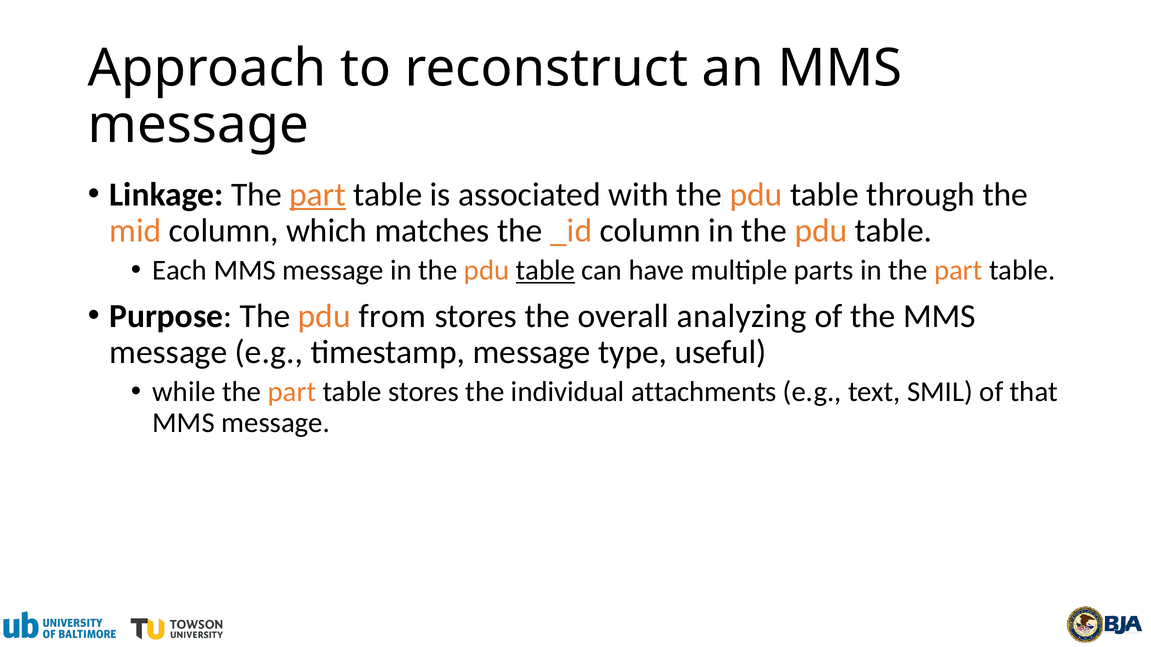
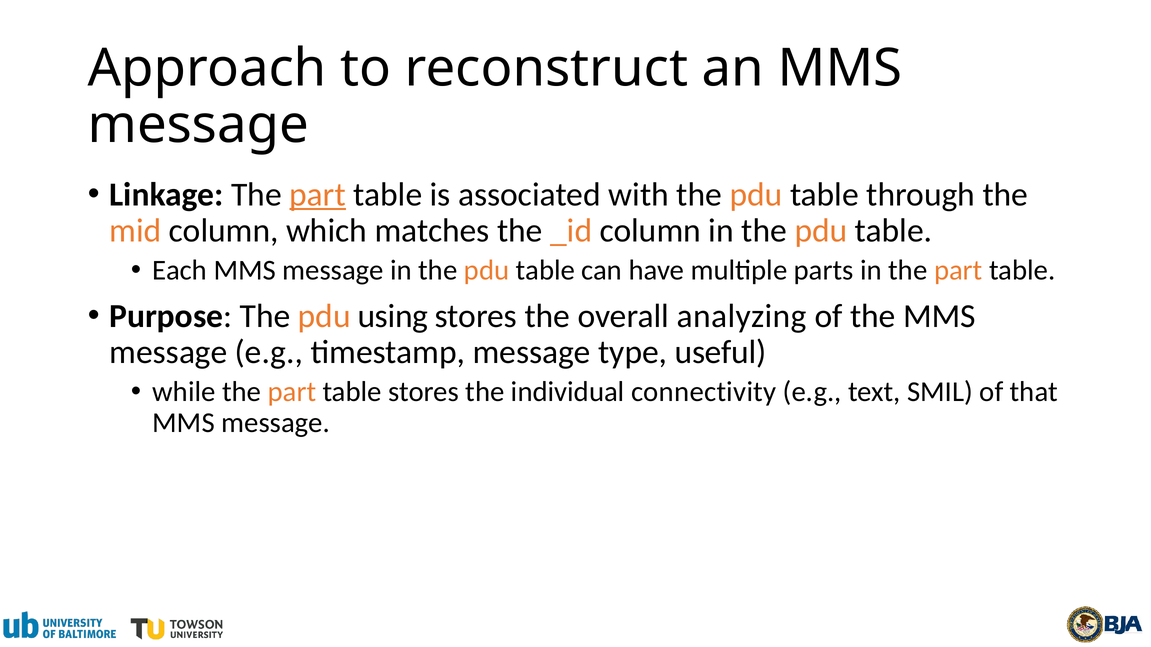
table at (545, 271) underline: present -> none
from: from -> using
attachments: attachments -> connectivity
